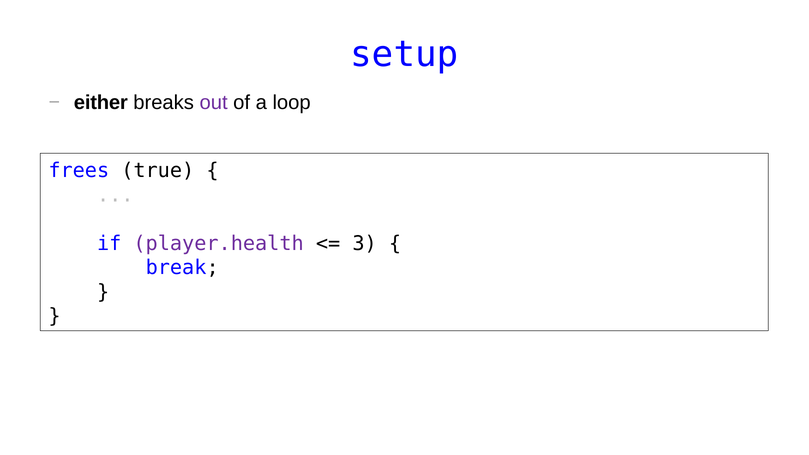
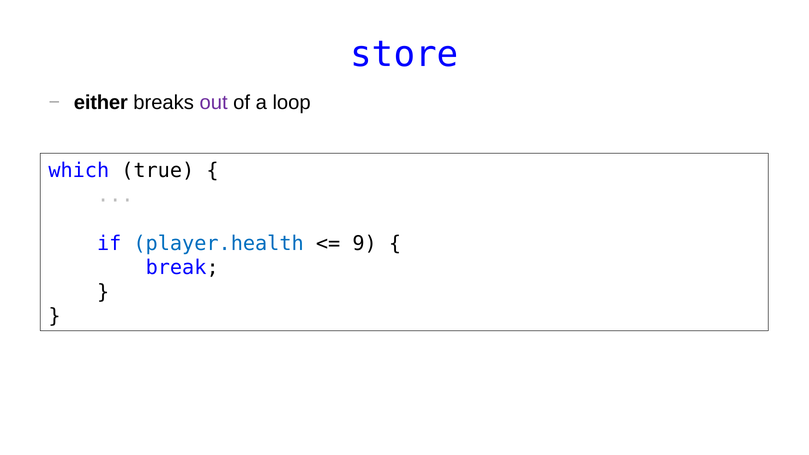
setup: setup -> store
frees: frees -> which
player.health colour: purple -> blue
3: 3 -> 9
